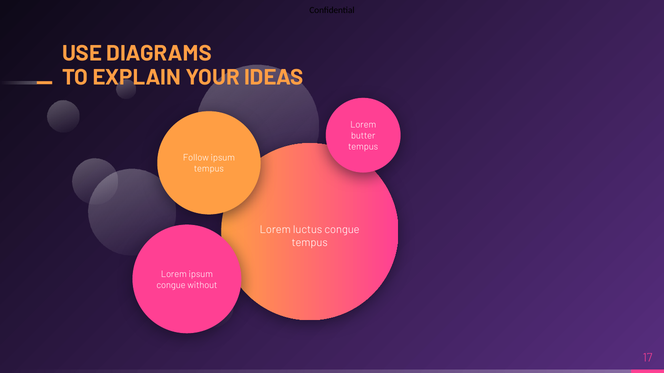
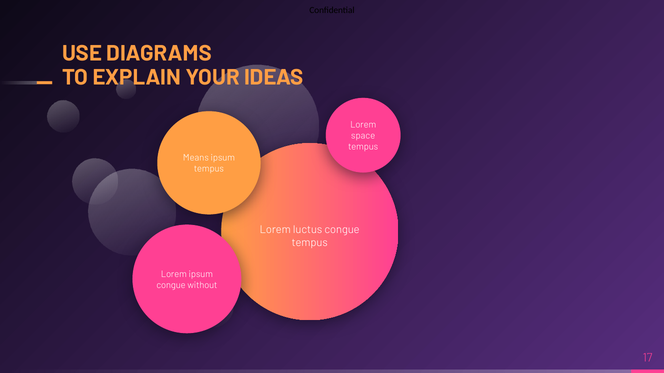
butter: butter -> space
Follow: Follow -> Means
